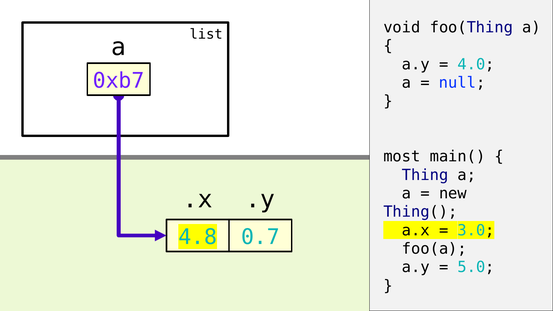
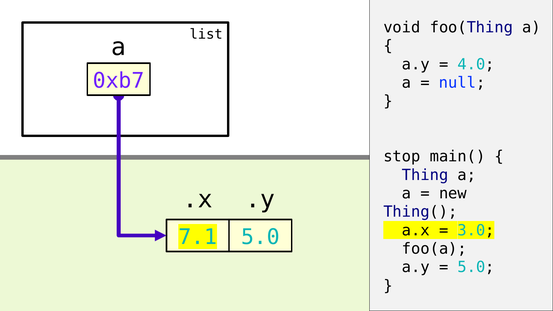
most: most -> stop
4.8: 4.8 -> 7.1
0.7 at (260, 237): 0.7 -> 5.0
